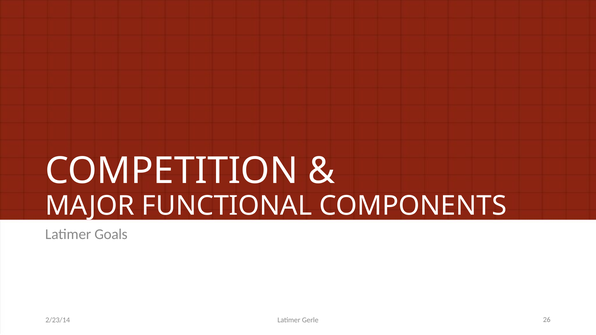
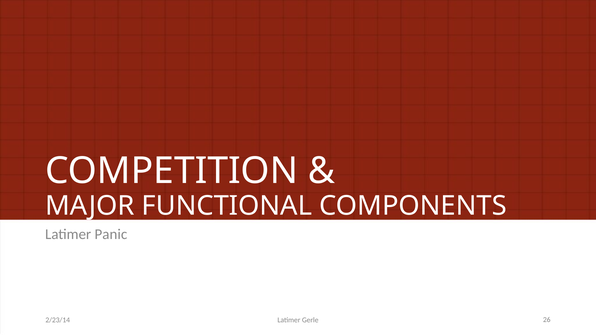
Goals: Goals -> Panic
